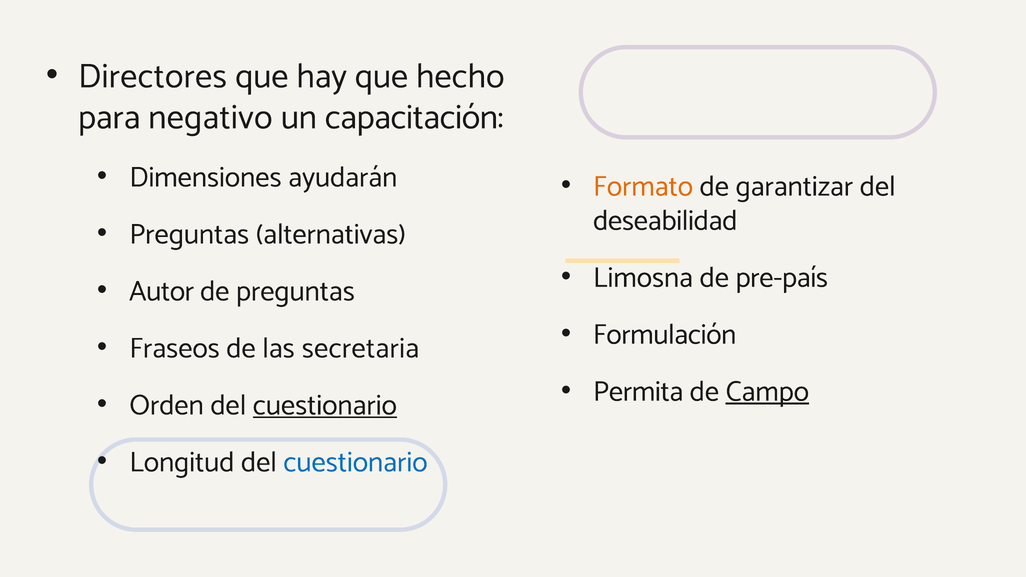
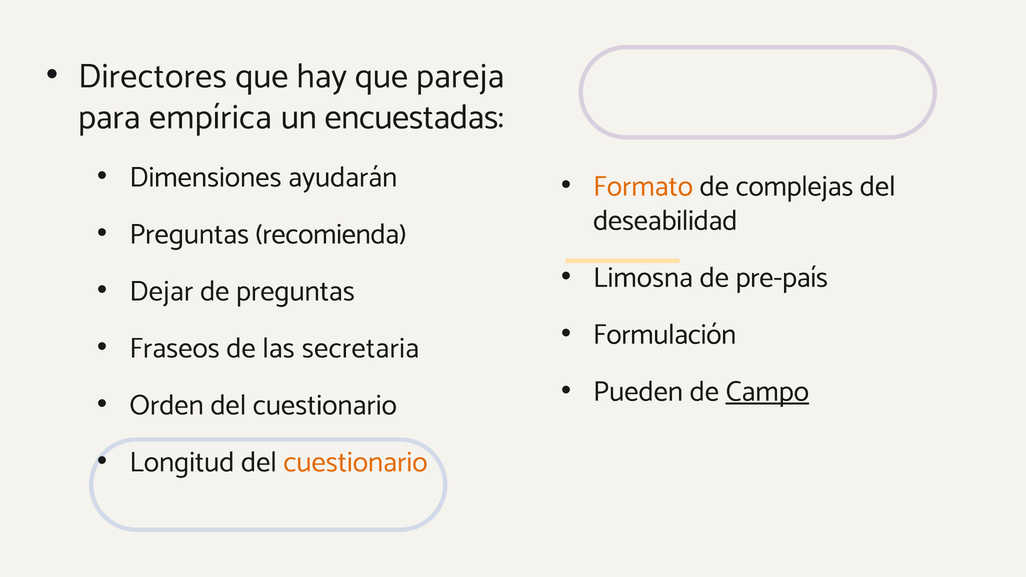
hecho: hecho -> pareja
negativo: negativo -> empírica
capacitación: capacitación -> encuestadas
garantizar: garantizar -> complejas
alternativas: alternativas -> recomienda
Autor: Autor -> Dejar
Permita: Permita -> Pueden
cuestionario at (325, 405) underline: present -> none
cuestionario at (355, 462) colour: blue -> orange
